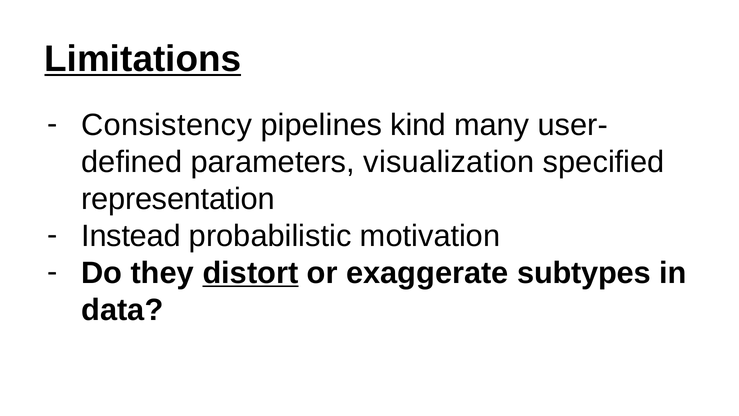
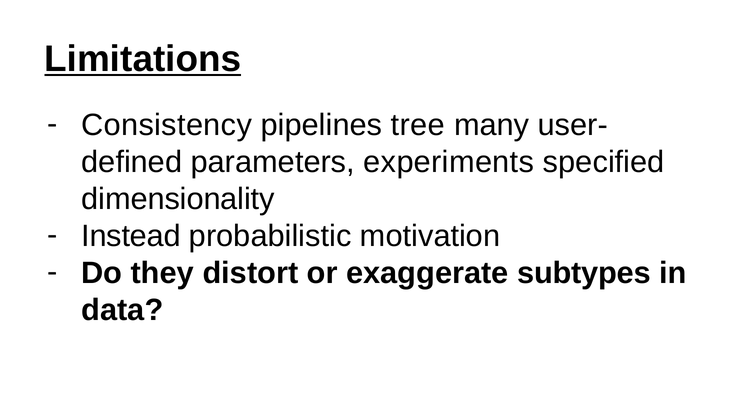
kind: kind -> tree
visualization: visualization -> experiments
representation: representation -> dimensionality
distort underline: present -> none
